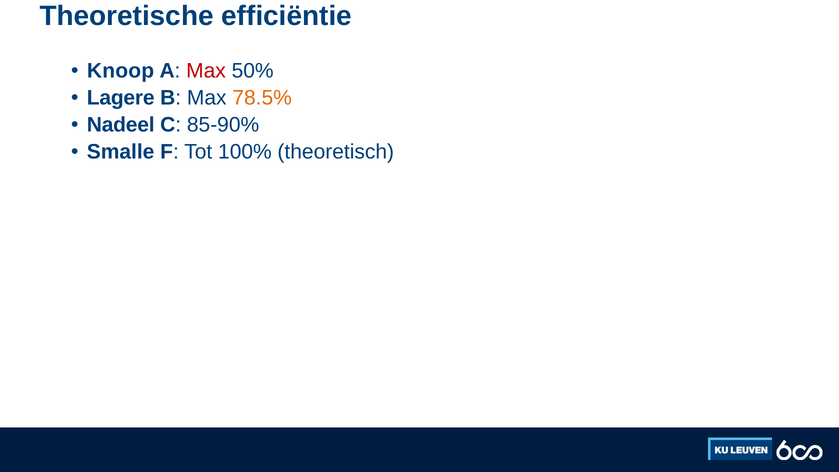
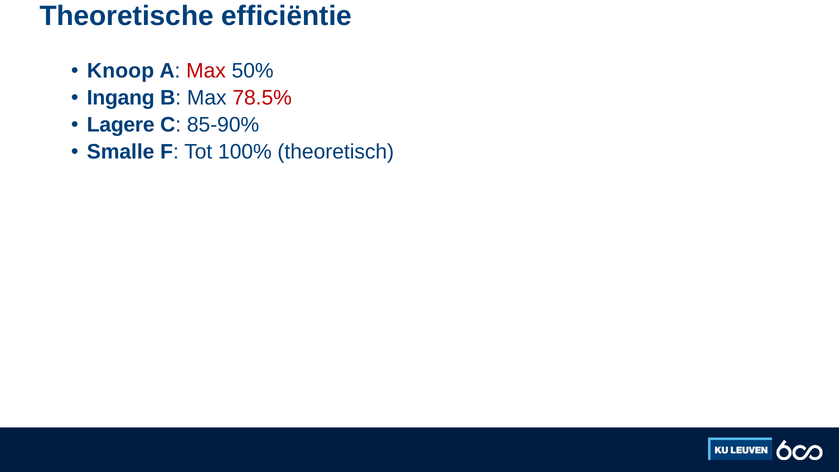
Lagere: Lagere -> Ingang
78.5% colour: orange -> red
Nadeel: Nadeel -> Lagere
